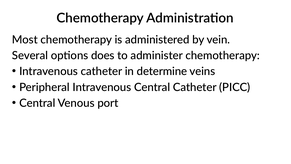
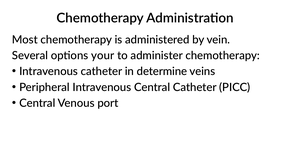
does: does -> your
